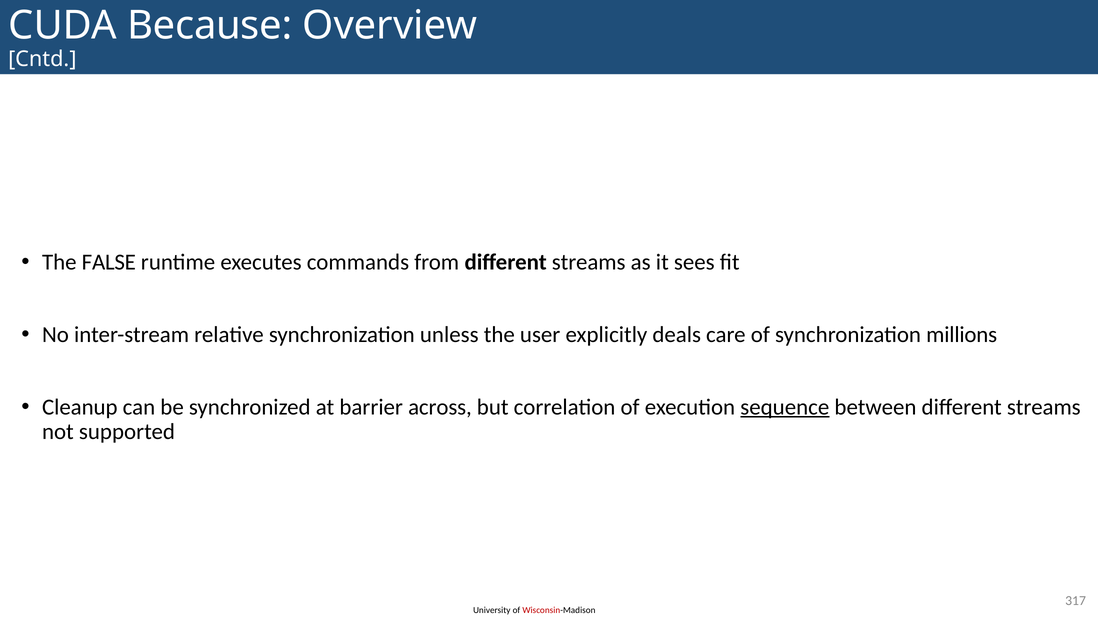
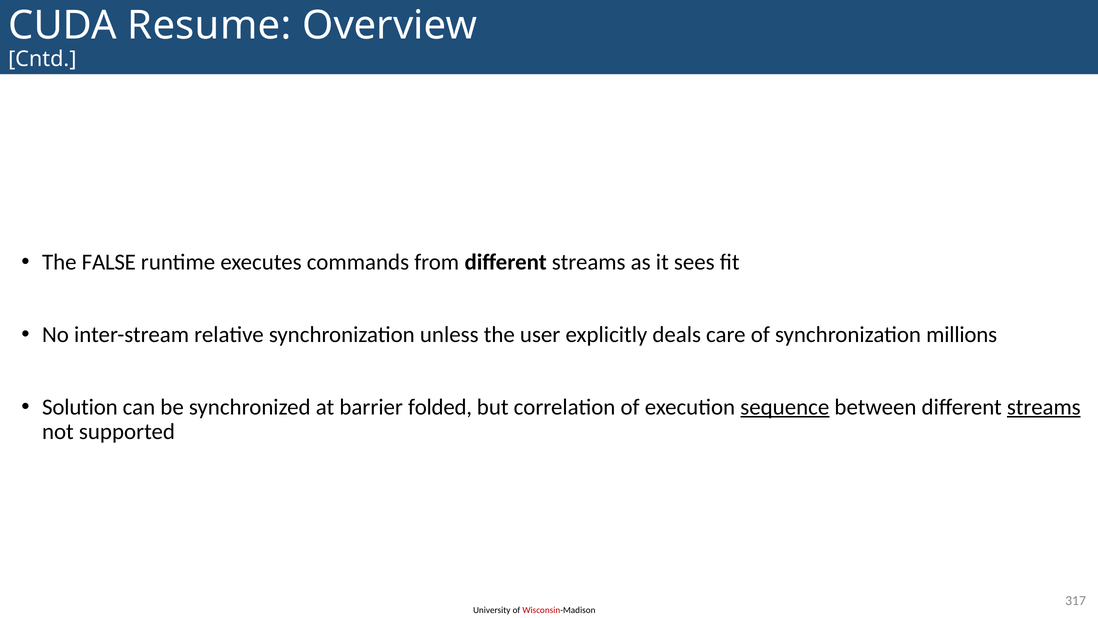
Because: Because -> Resume
Cleanup: Cleanup -> Solution
across: across -> folded
streams at (1044, 407) underline: none -> present
